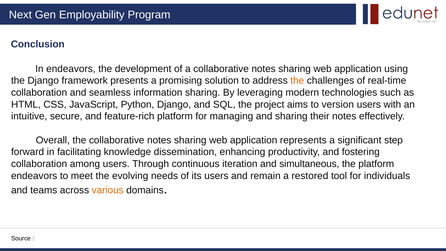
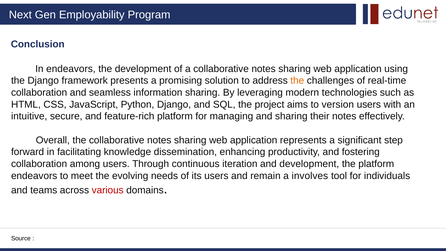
and simultaneous: simultaneous -> development
restored: restored -> involves
various colour: orange -> red
